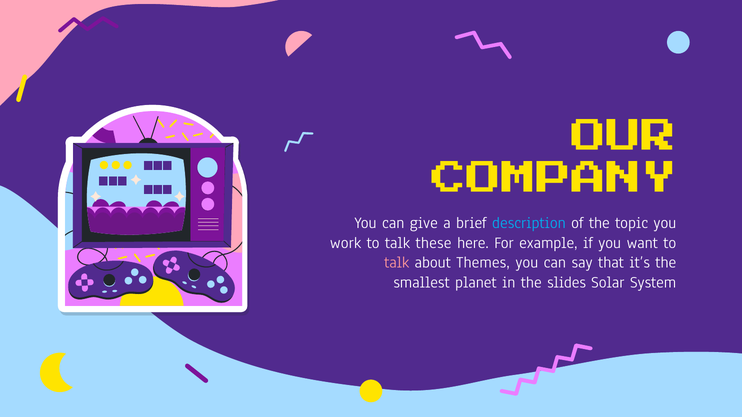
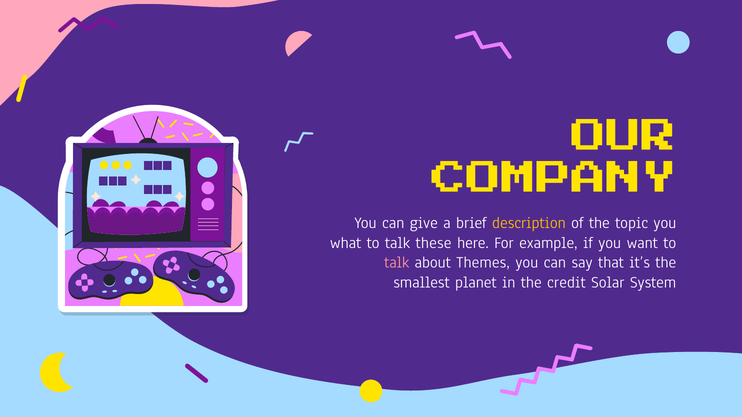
description colour: light blue -> yellow
work: work -> what
slides: slides -> credit
